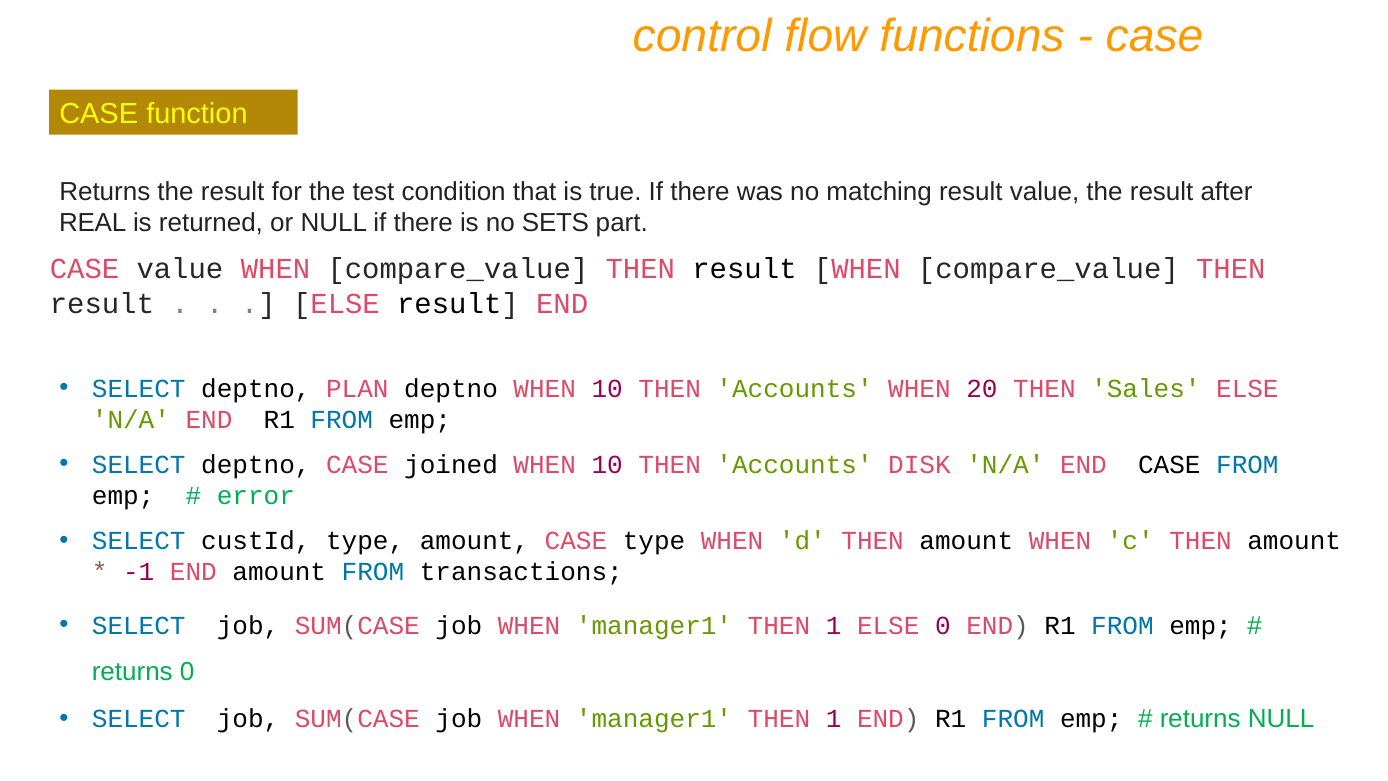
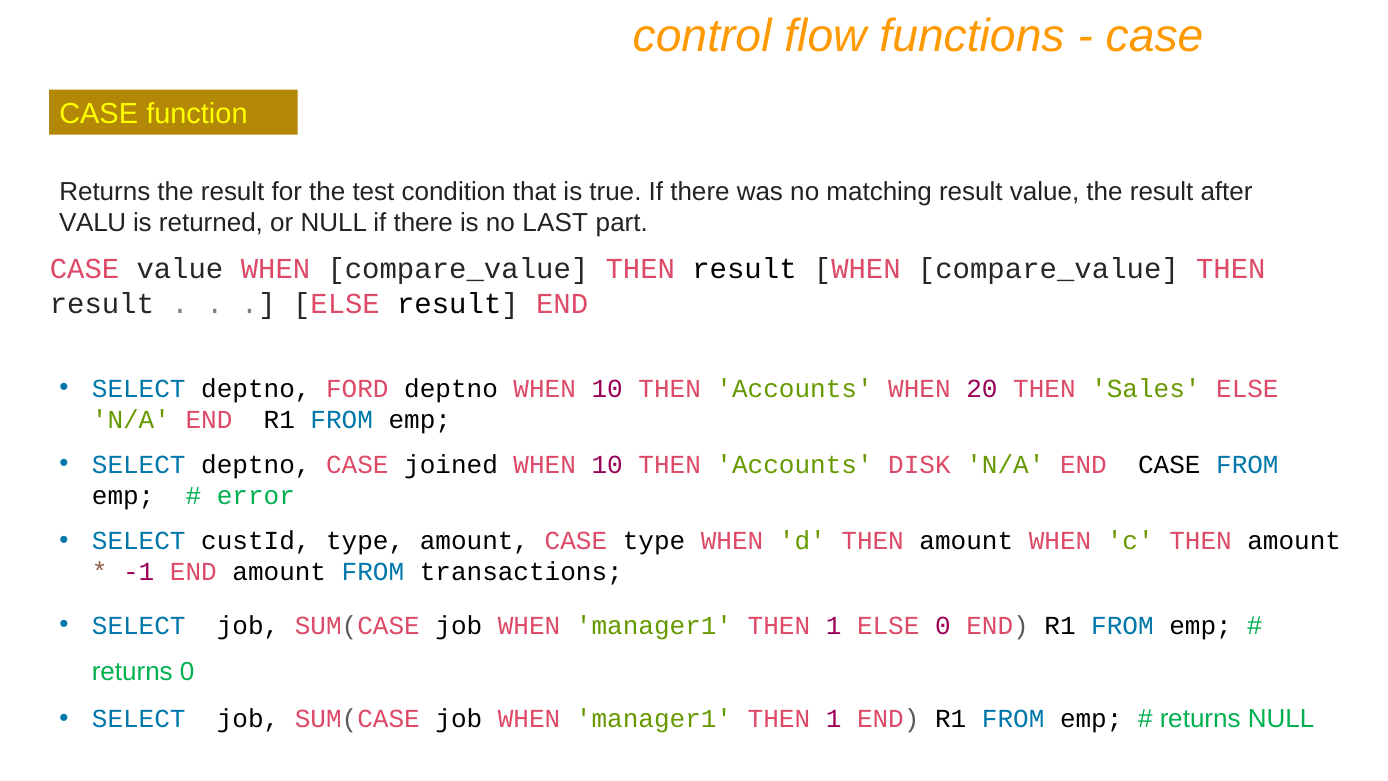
REAL: REAL -> VALU
SETS: SETS -> LAST
PLAN: PLAN -> FORD
